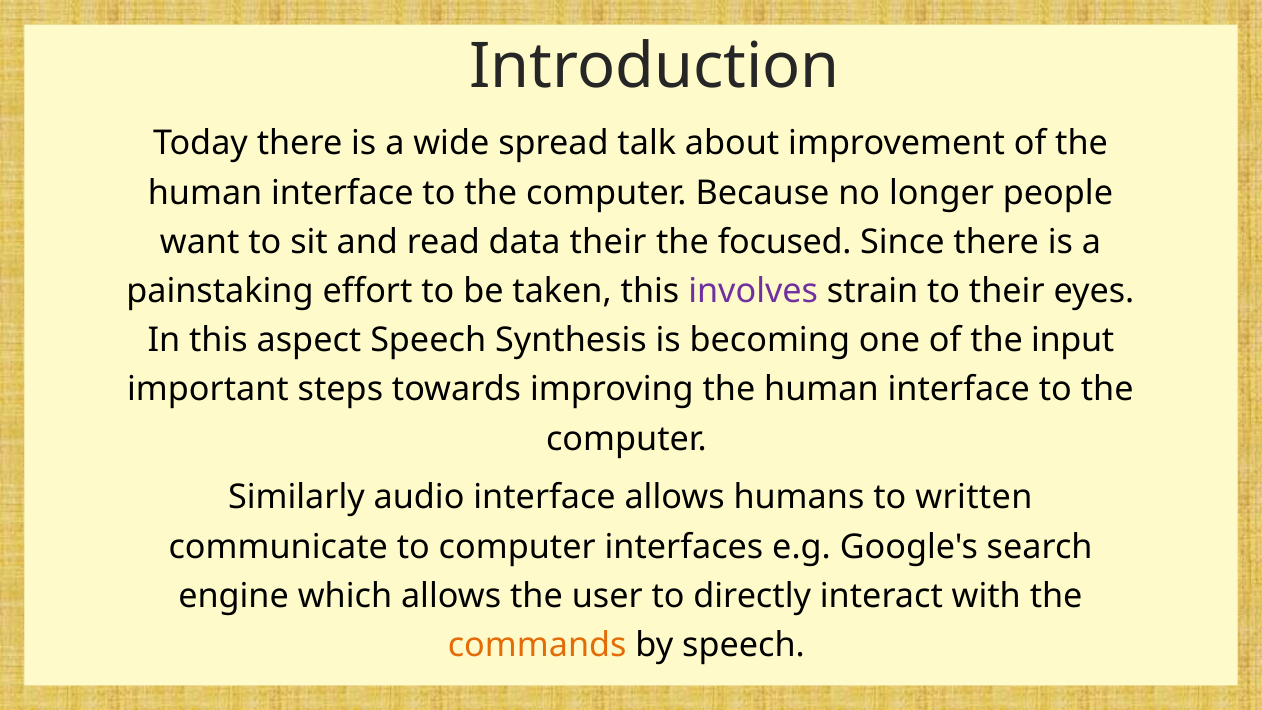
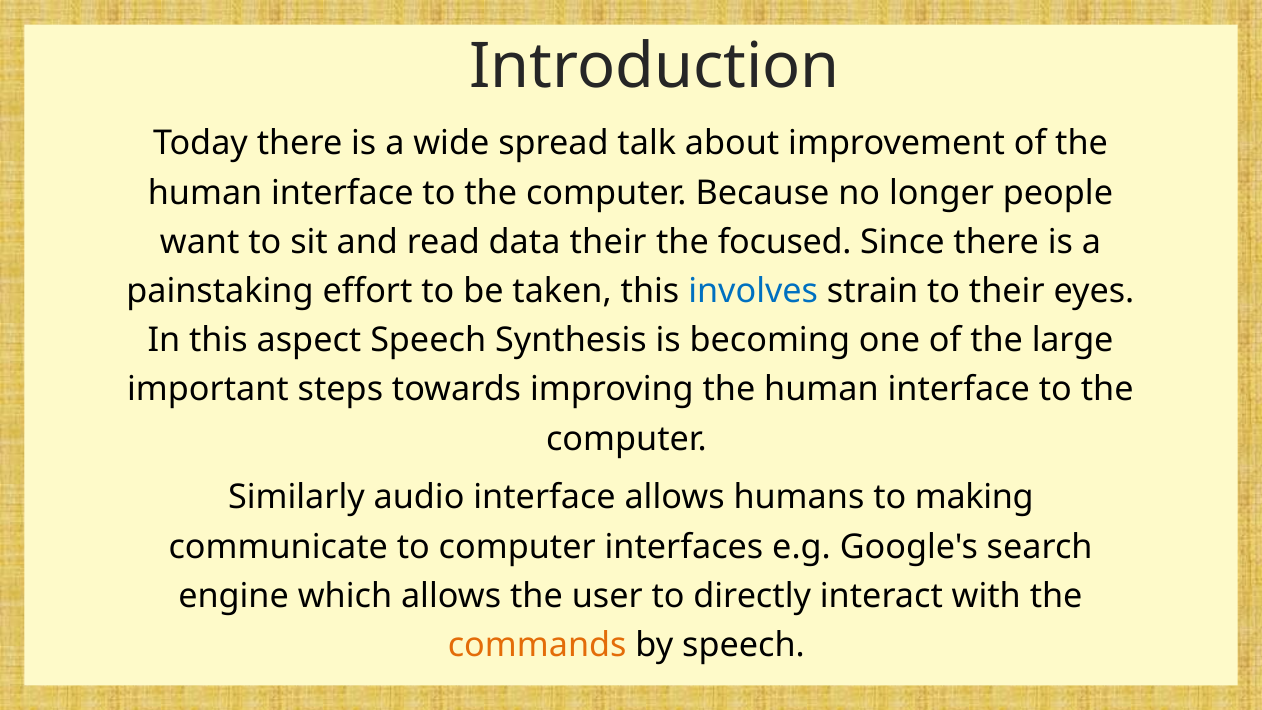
involves colour: purple -> blue
input: input -> large
written: written -> making
